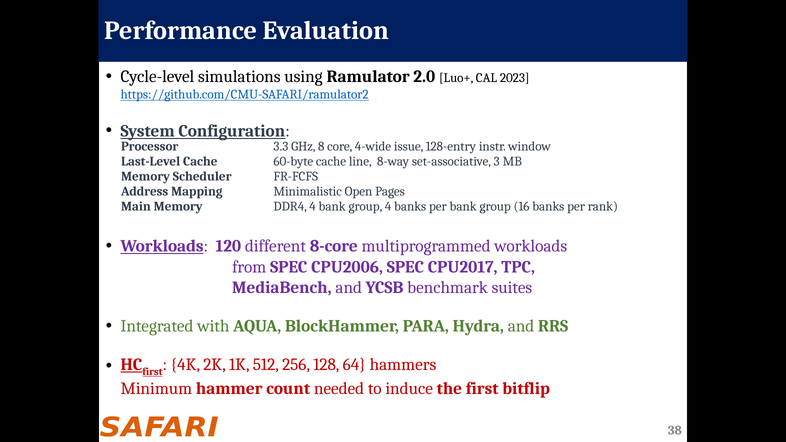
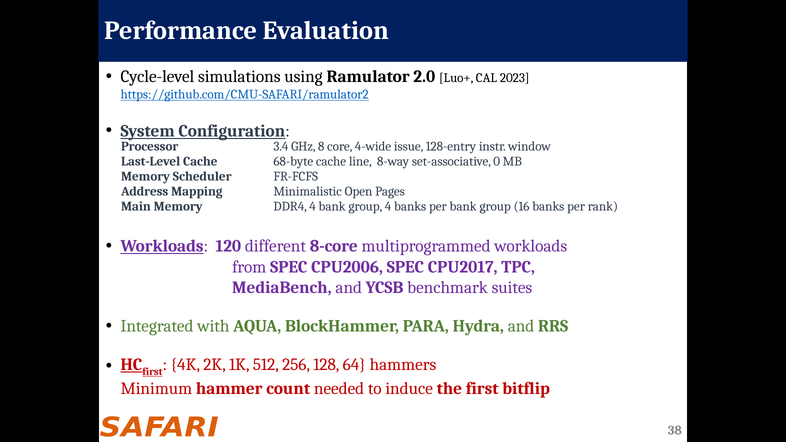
3.3: 3.3 -> 3.4
60-byte: 60-byte -> 68-byte
3: 3 -> 0
